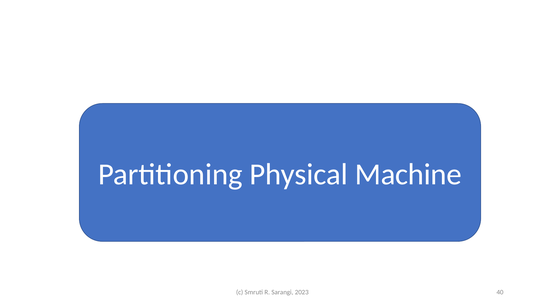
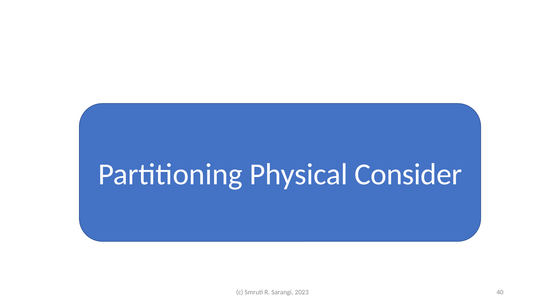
Machine: Machine -> Consider
